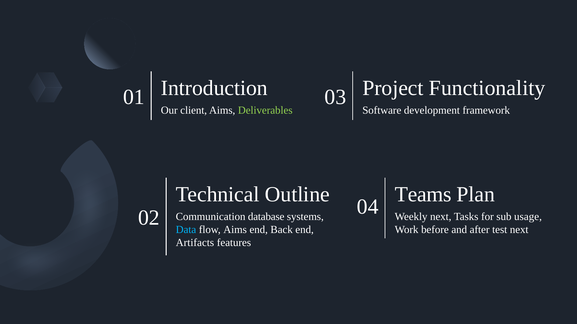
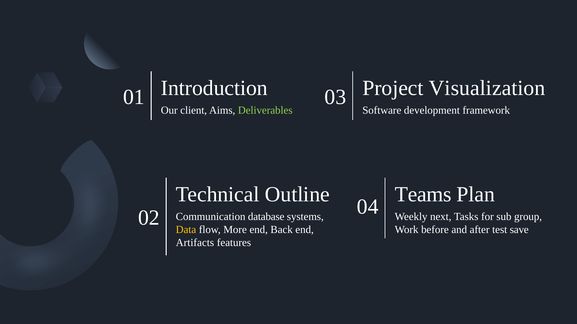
Functionality: Functionality -> Visualization
usage: usage -> group
Data colour: light blue -> yellow
flow Aims: Aims -> More
test next: next -> save
